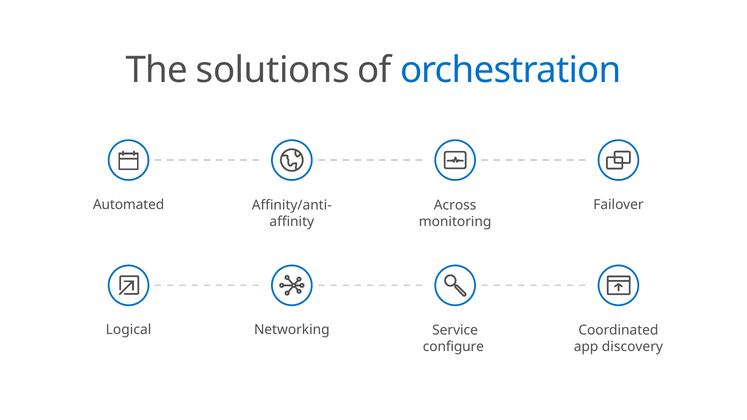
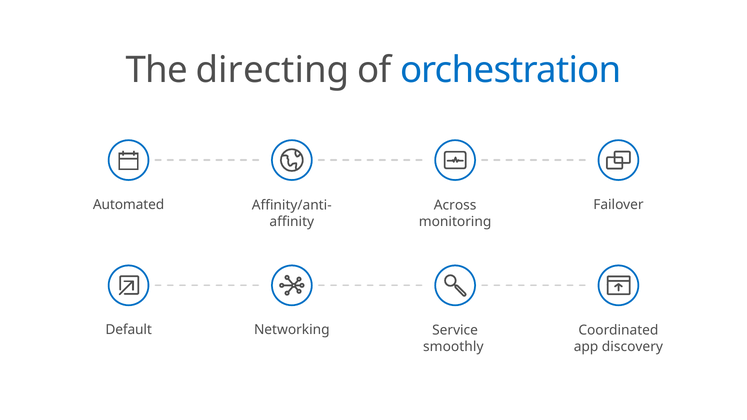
solutions: solutions -> directing
Logical: Logical -> Default
configure: configure -> smoothly
